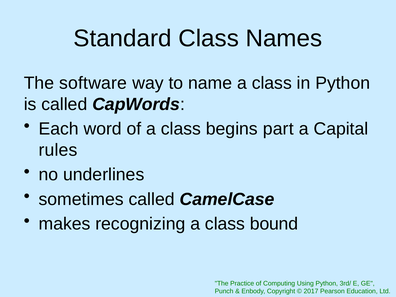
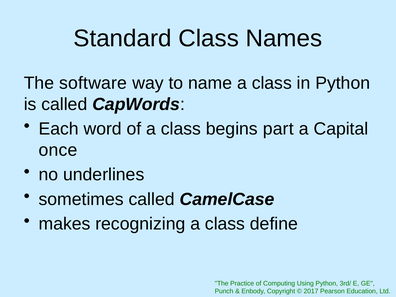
rules: rules -> once
bound: bound -> define
